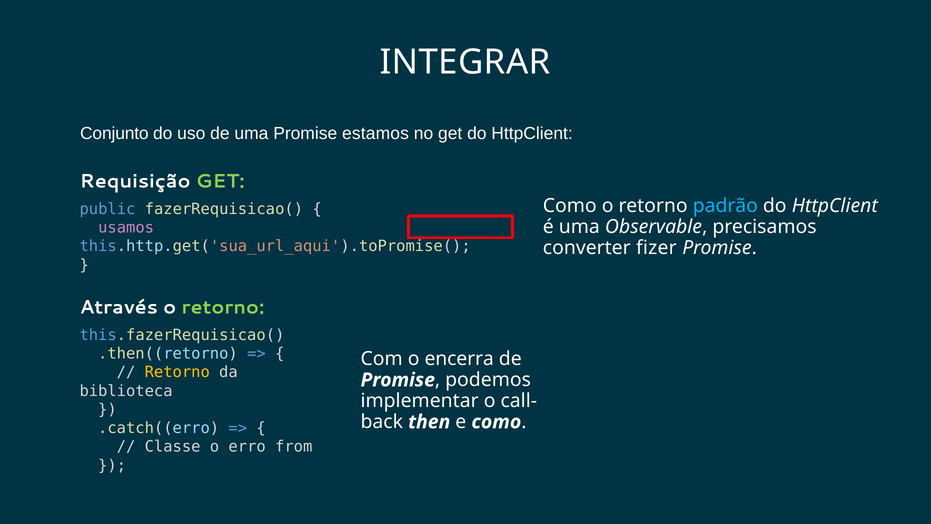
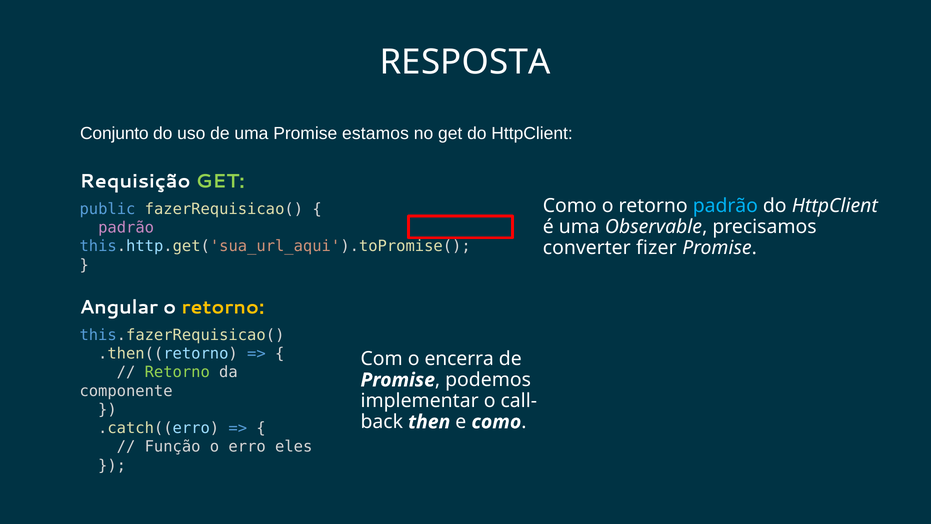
INTEGRAR: INTEGRAR -> RESPOSTA
usamos at (126, 228): usamos -> padrão
Através: Através -> Angular
retorno at (223, 307) colour: light green -> yellow
Retorno at (177, 372) colour: yellow -> light green
biblioteca: biblioteca -> componente
Classe: Classe -> Função
from: from -> eles
